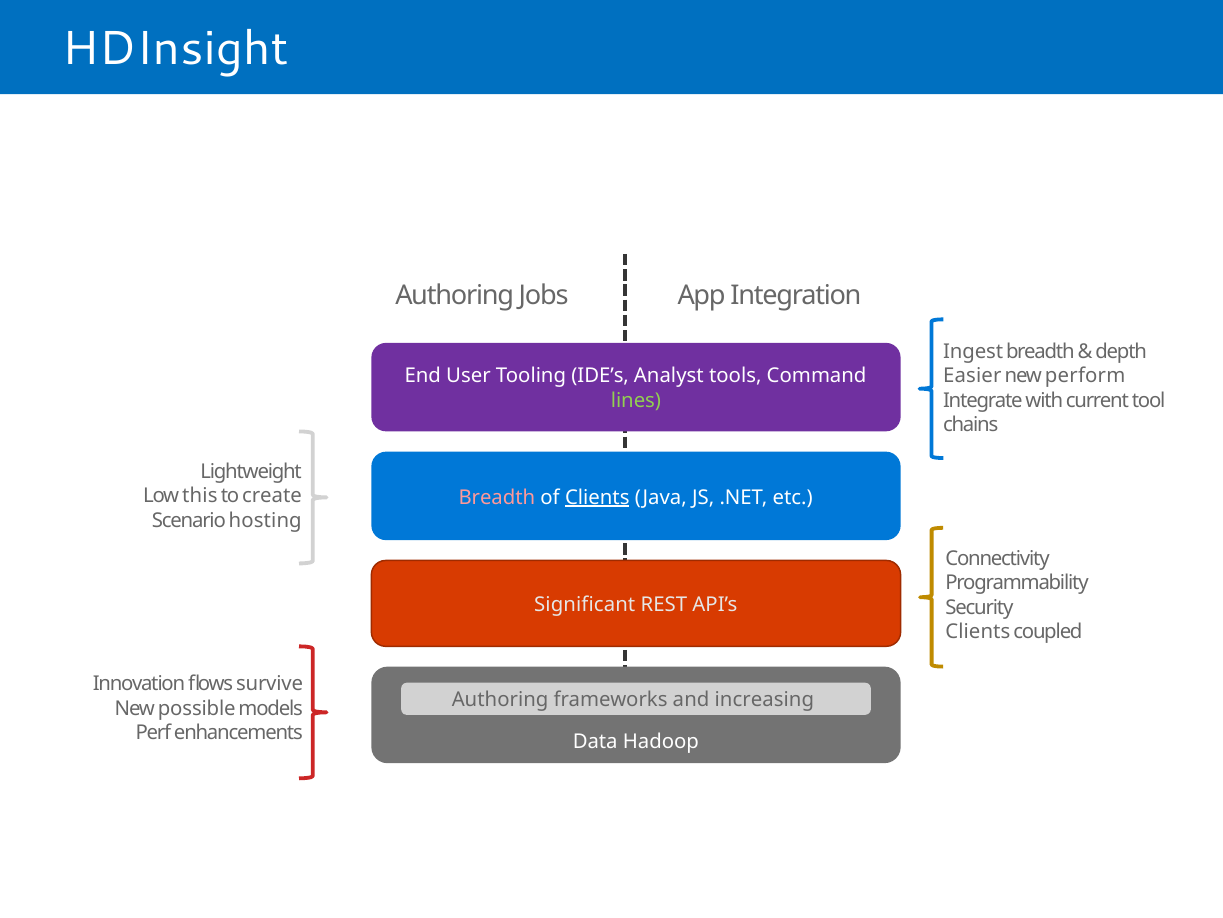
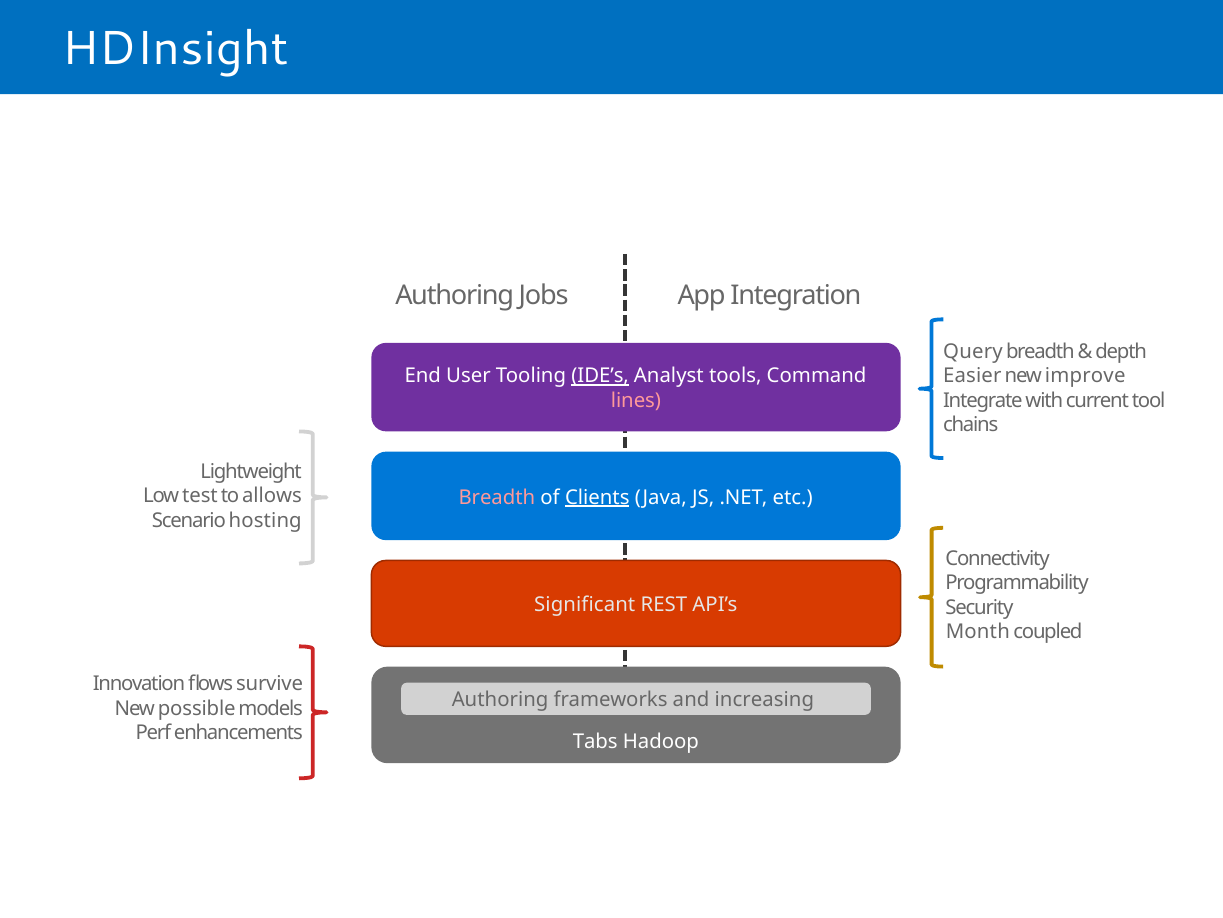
Ingest: Ingest -> Query
perform: perform -> improve
IDE’s underline: none -> present
lines colour: light green -> pink
this: this -> test
create: create -> allows
Clients at (978, 631): Clients -> Month
Data: Data -> Tabs
